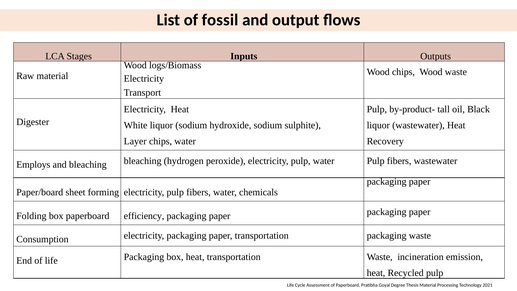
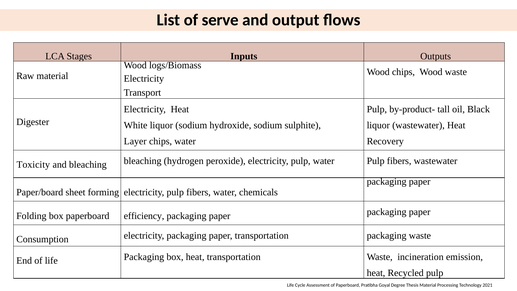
fossil: fossil -> serve
Employs: Employs -> Toxicity
